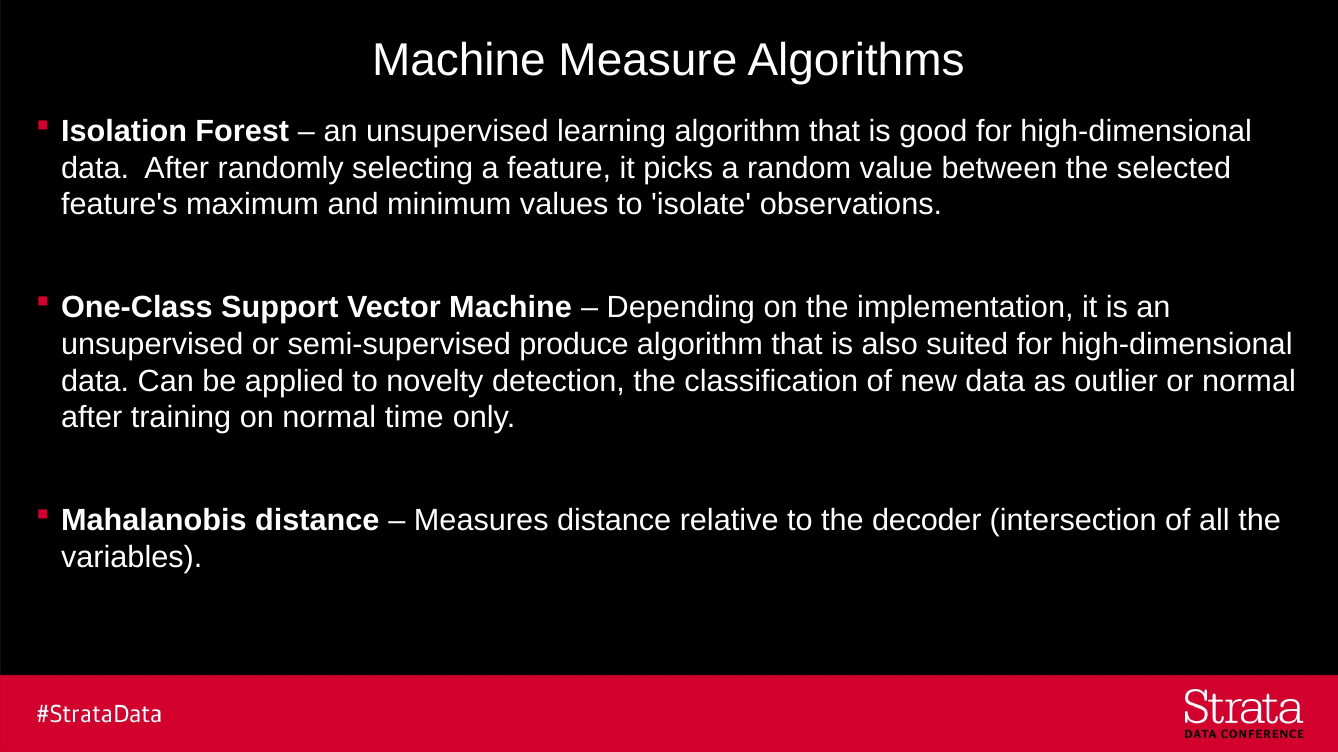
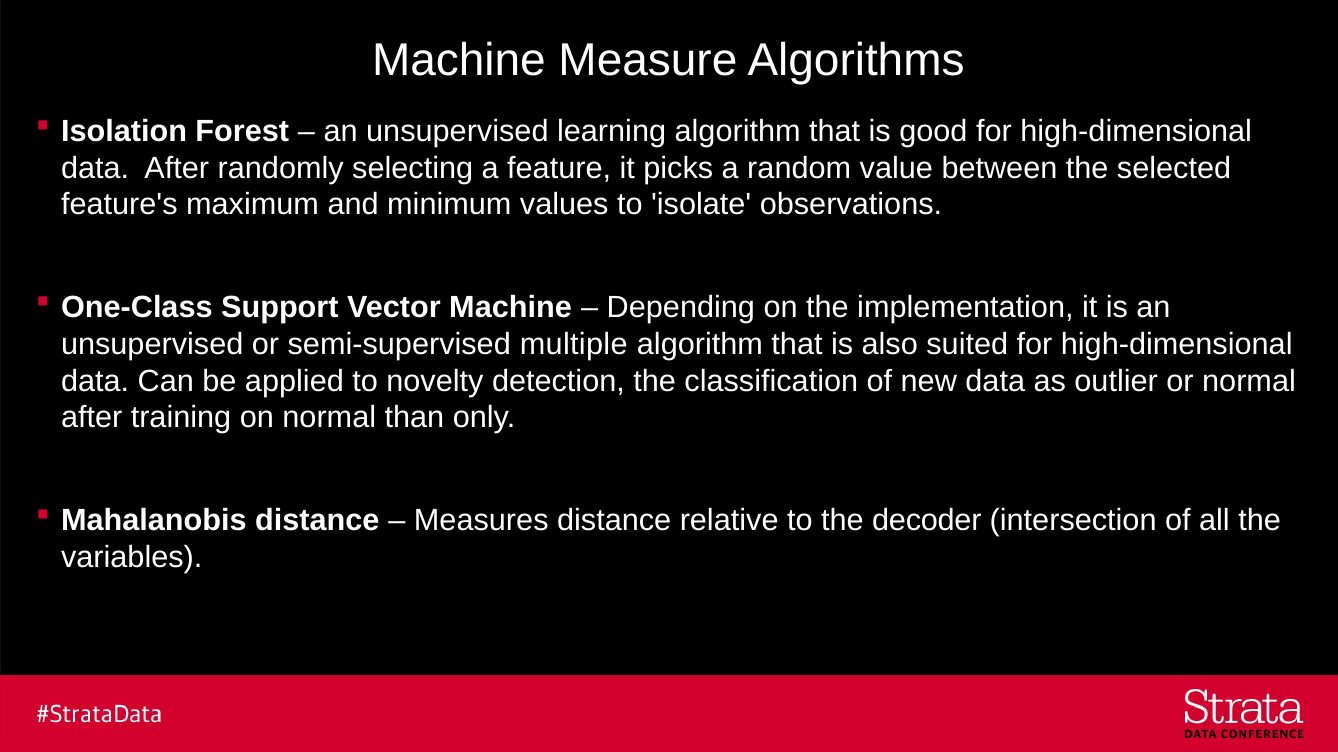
produce: produce -> multiple
time: time -> than
